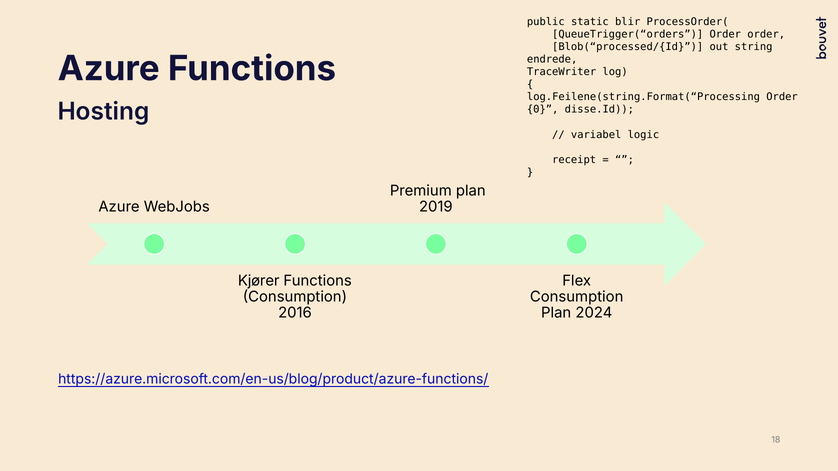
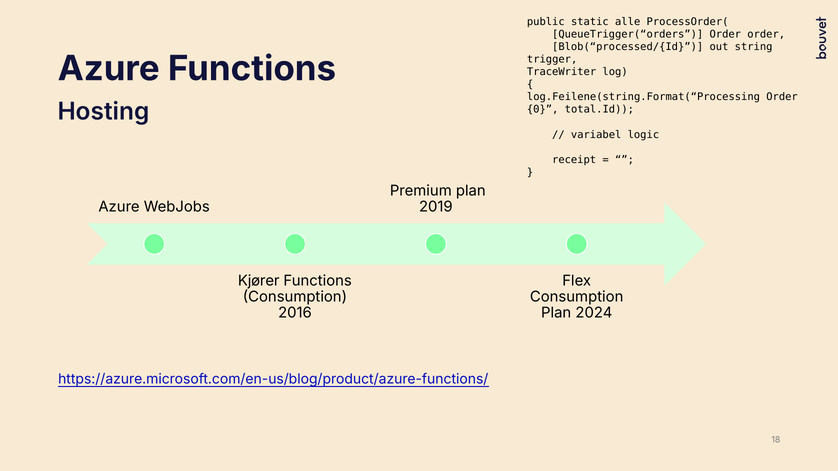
blir: blir -> alle
endrede: endrede -> trigger
disse.Id: disse.Id -> total.Id
